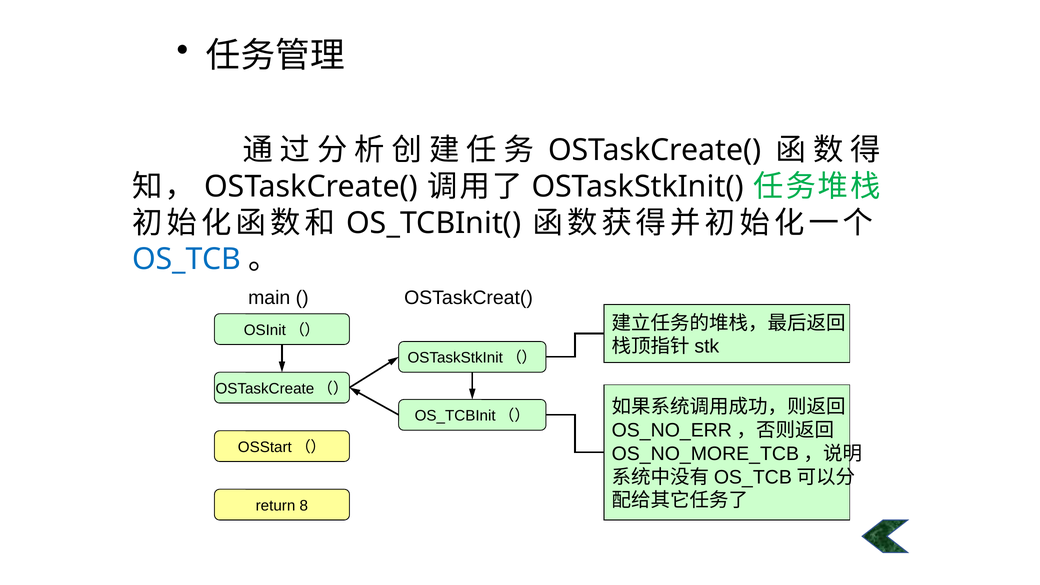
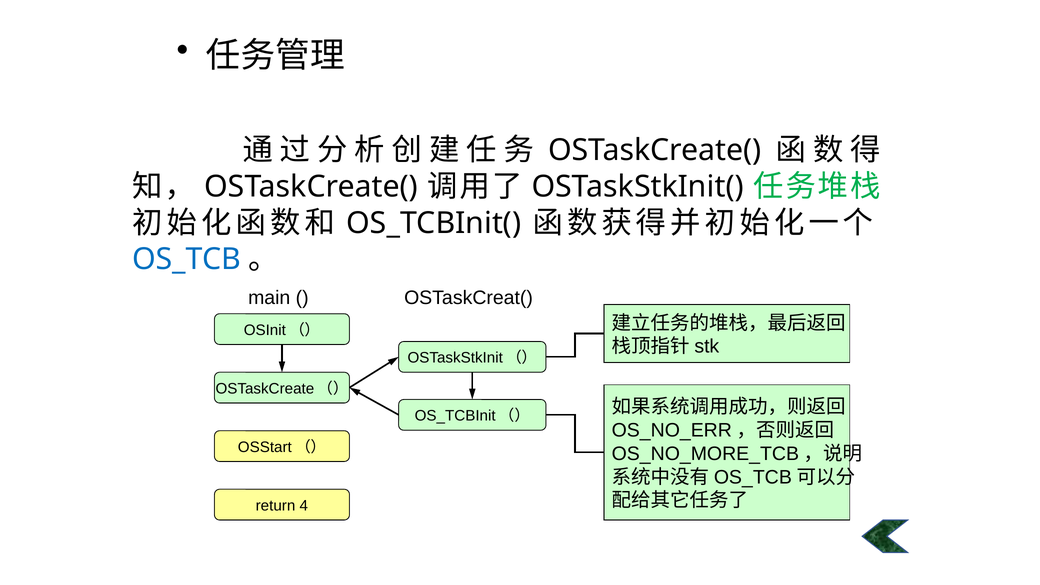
8: 8 -> 4
